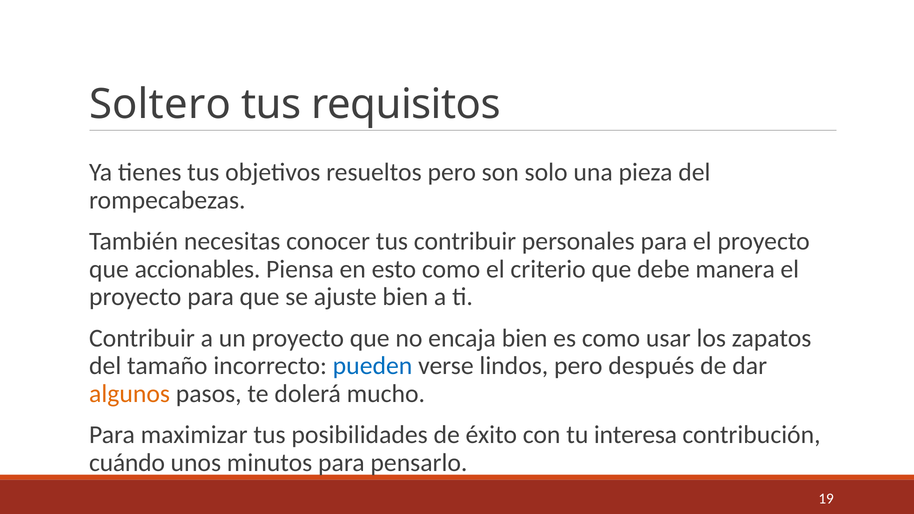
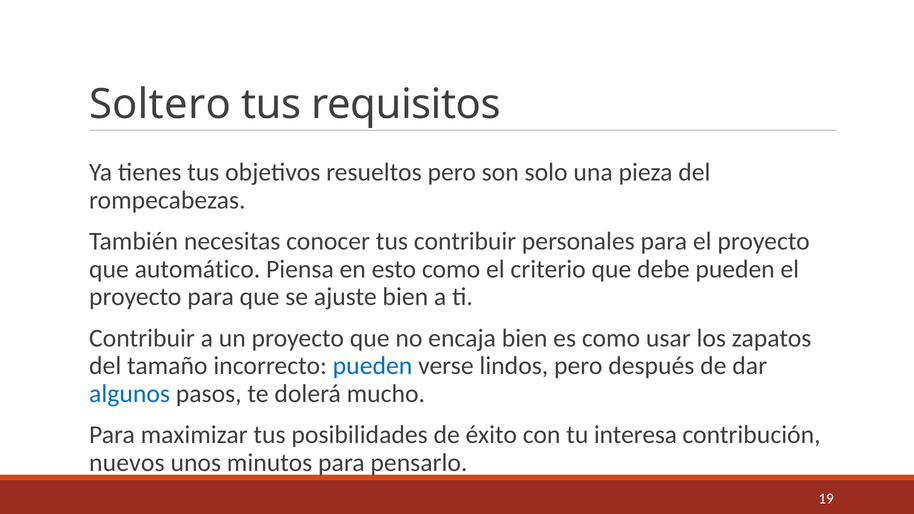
accionables: accionables -> automático
debe manera: manera -> pueden
algunos colour: orange -> blue
cuándo: cuándo -> nuevos
